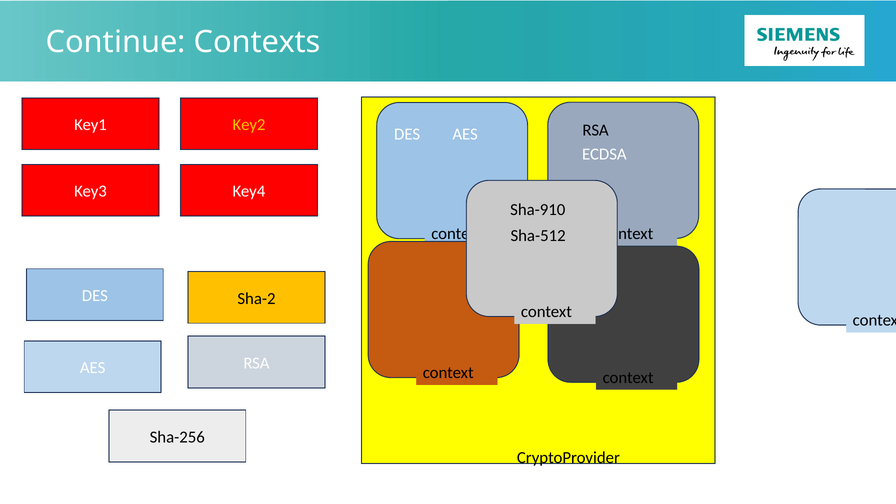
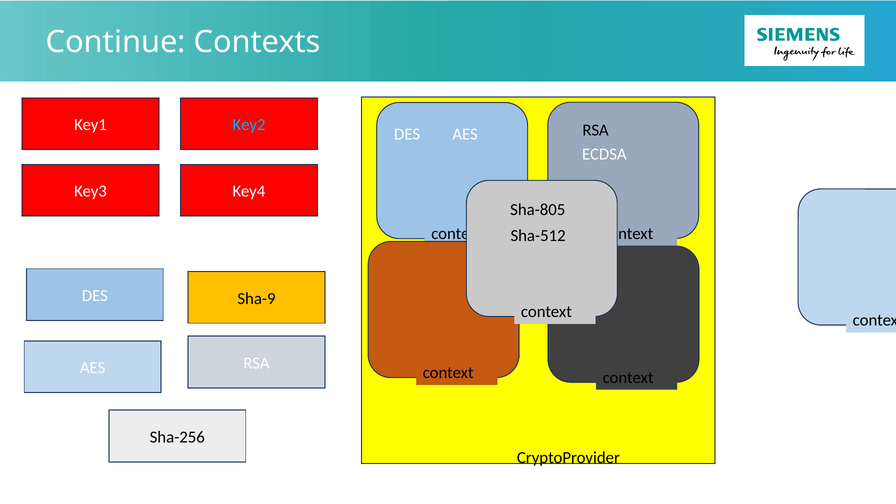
Key2 colour: yellow -> light blue
Sha-910: Sha-910 -> Sha-805
Sha-2: Sha-2 -> Sha-9
